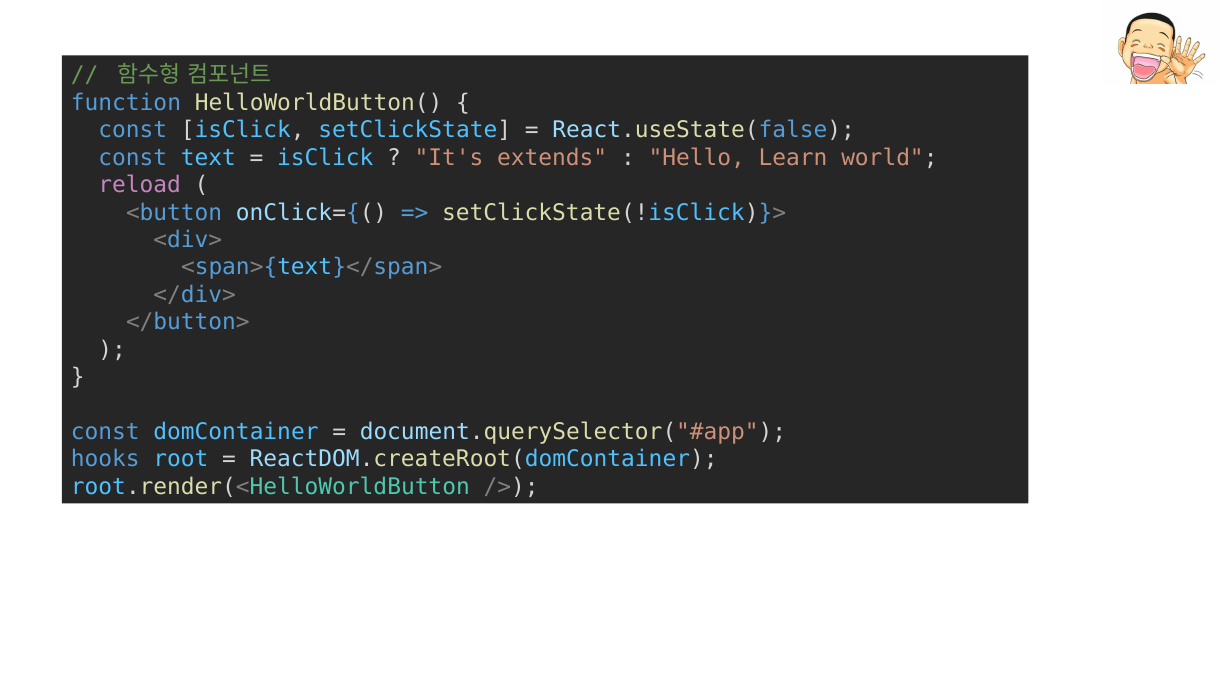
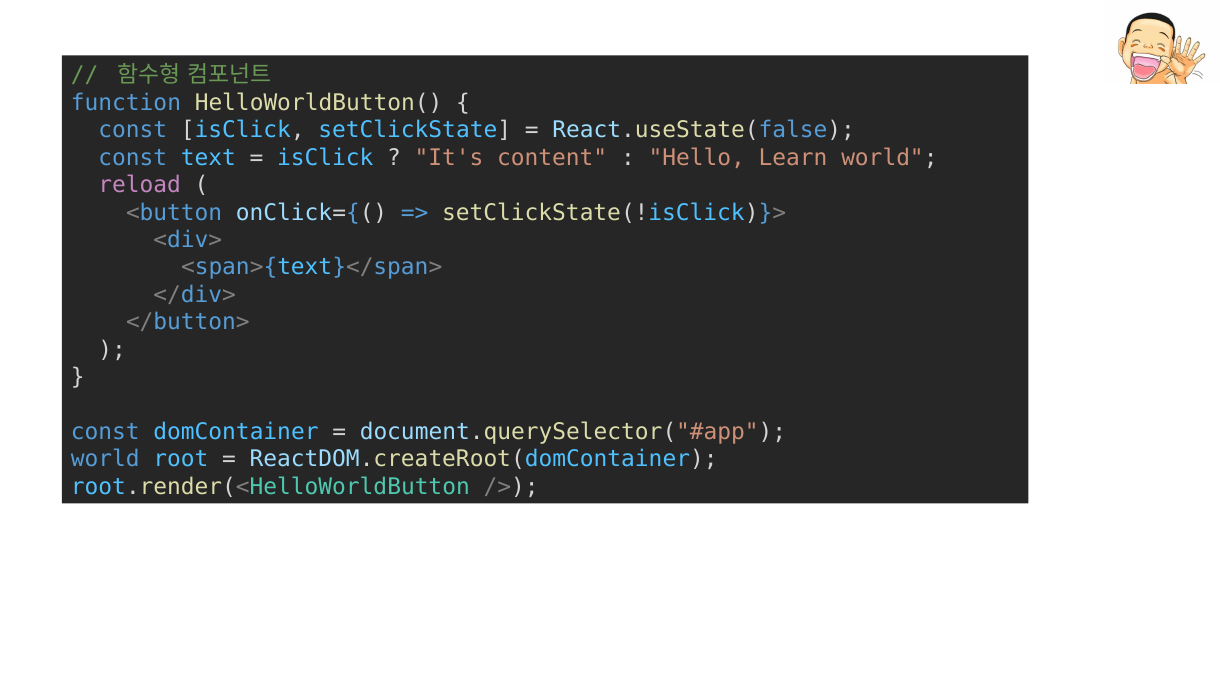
extends: extends -> content
hooks at (105, 460): hooks -> world
